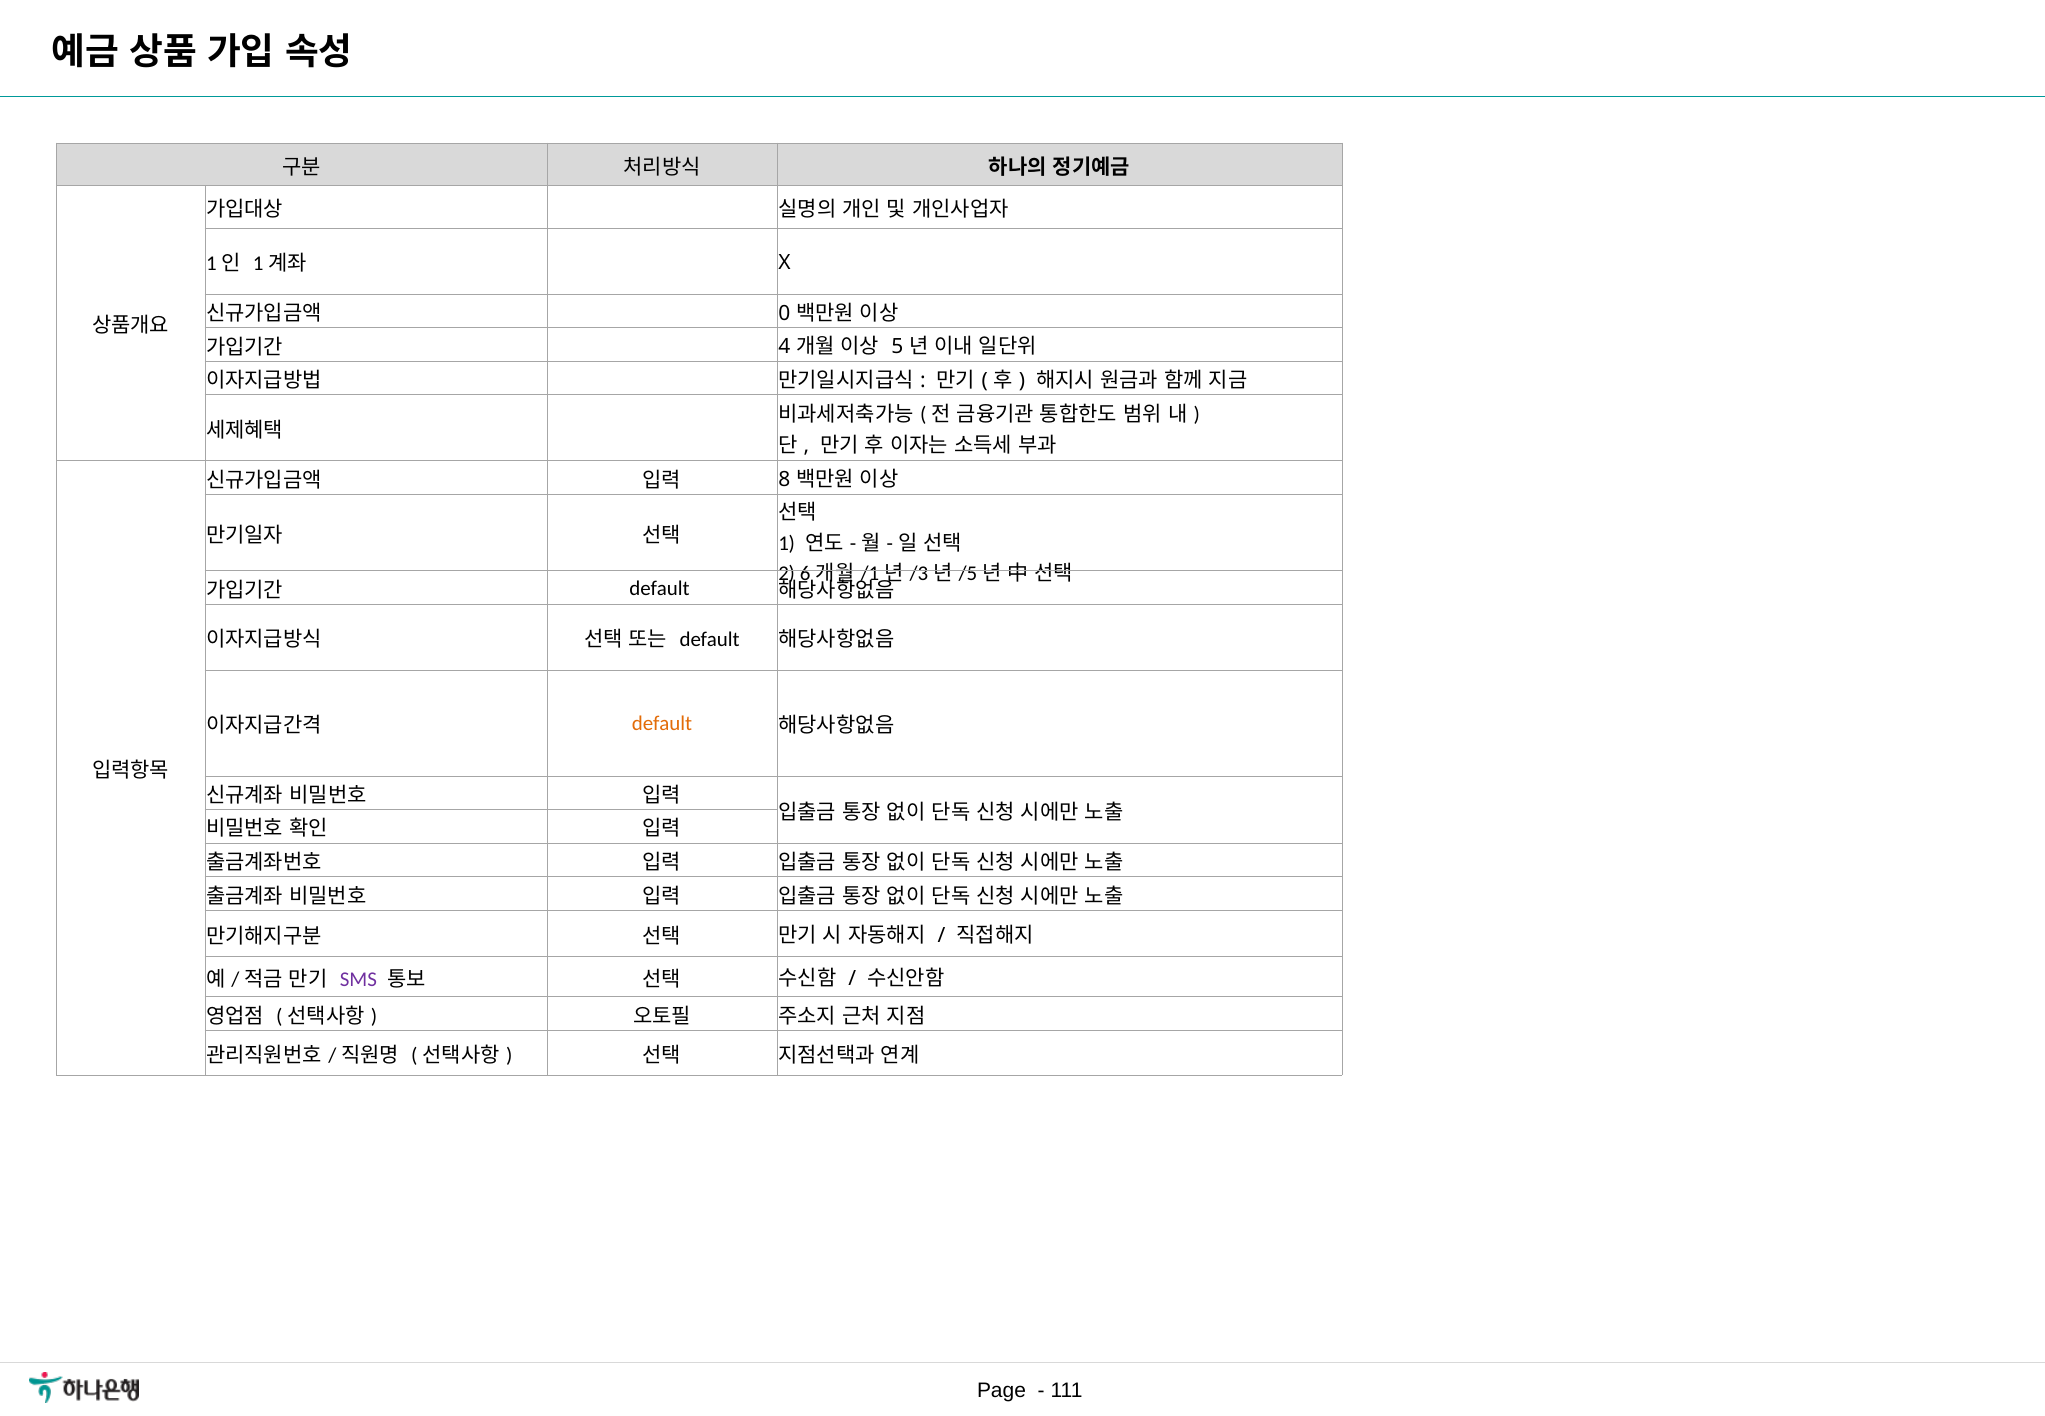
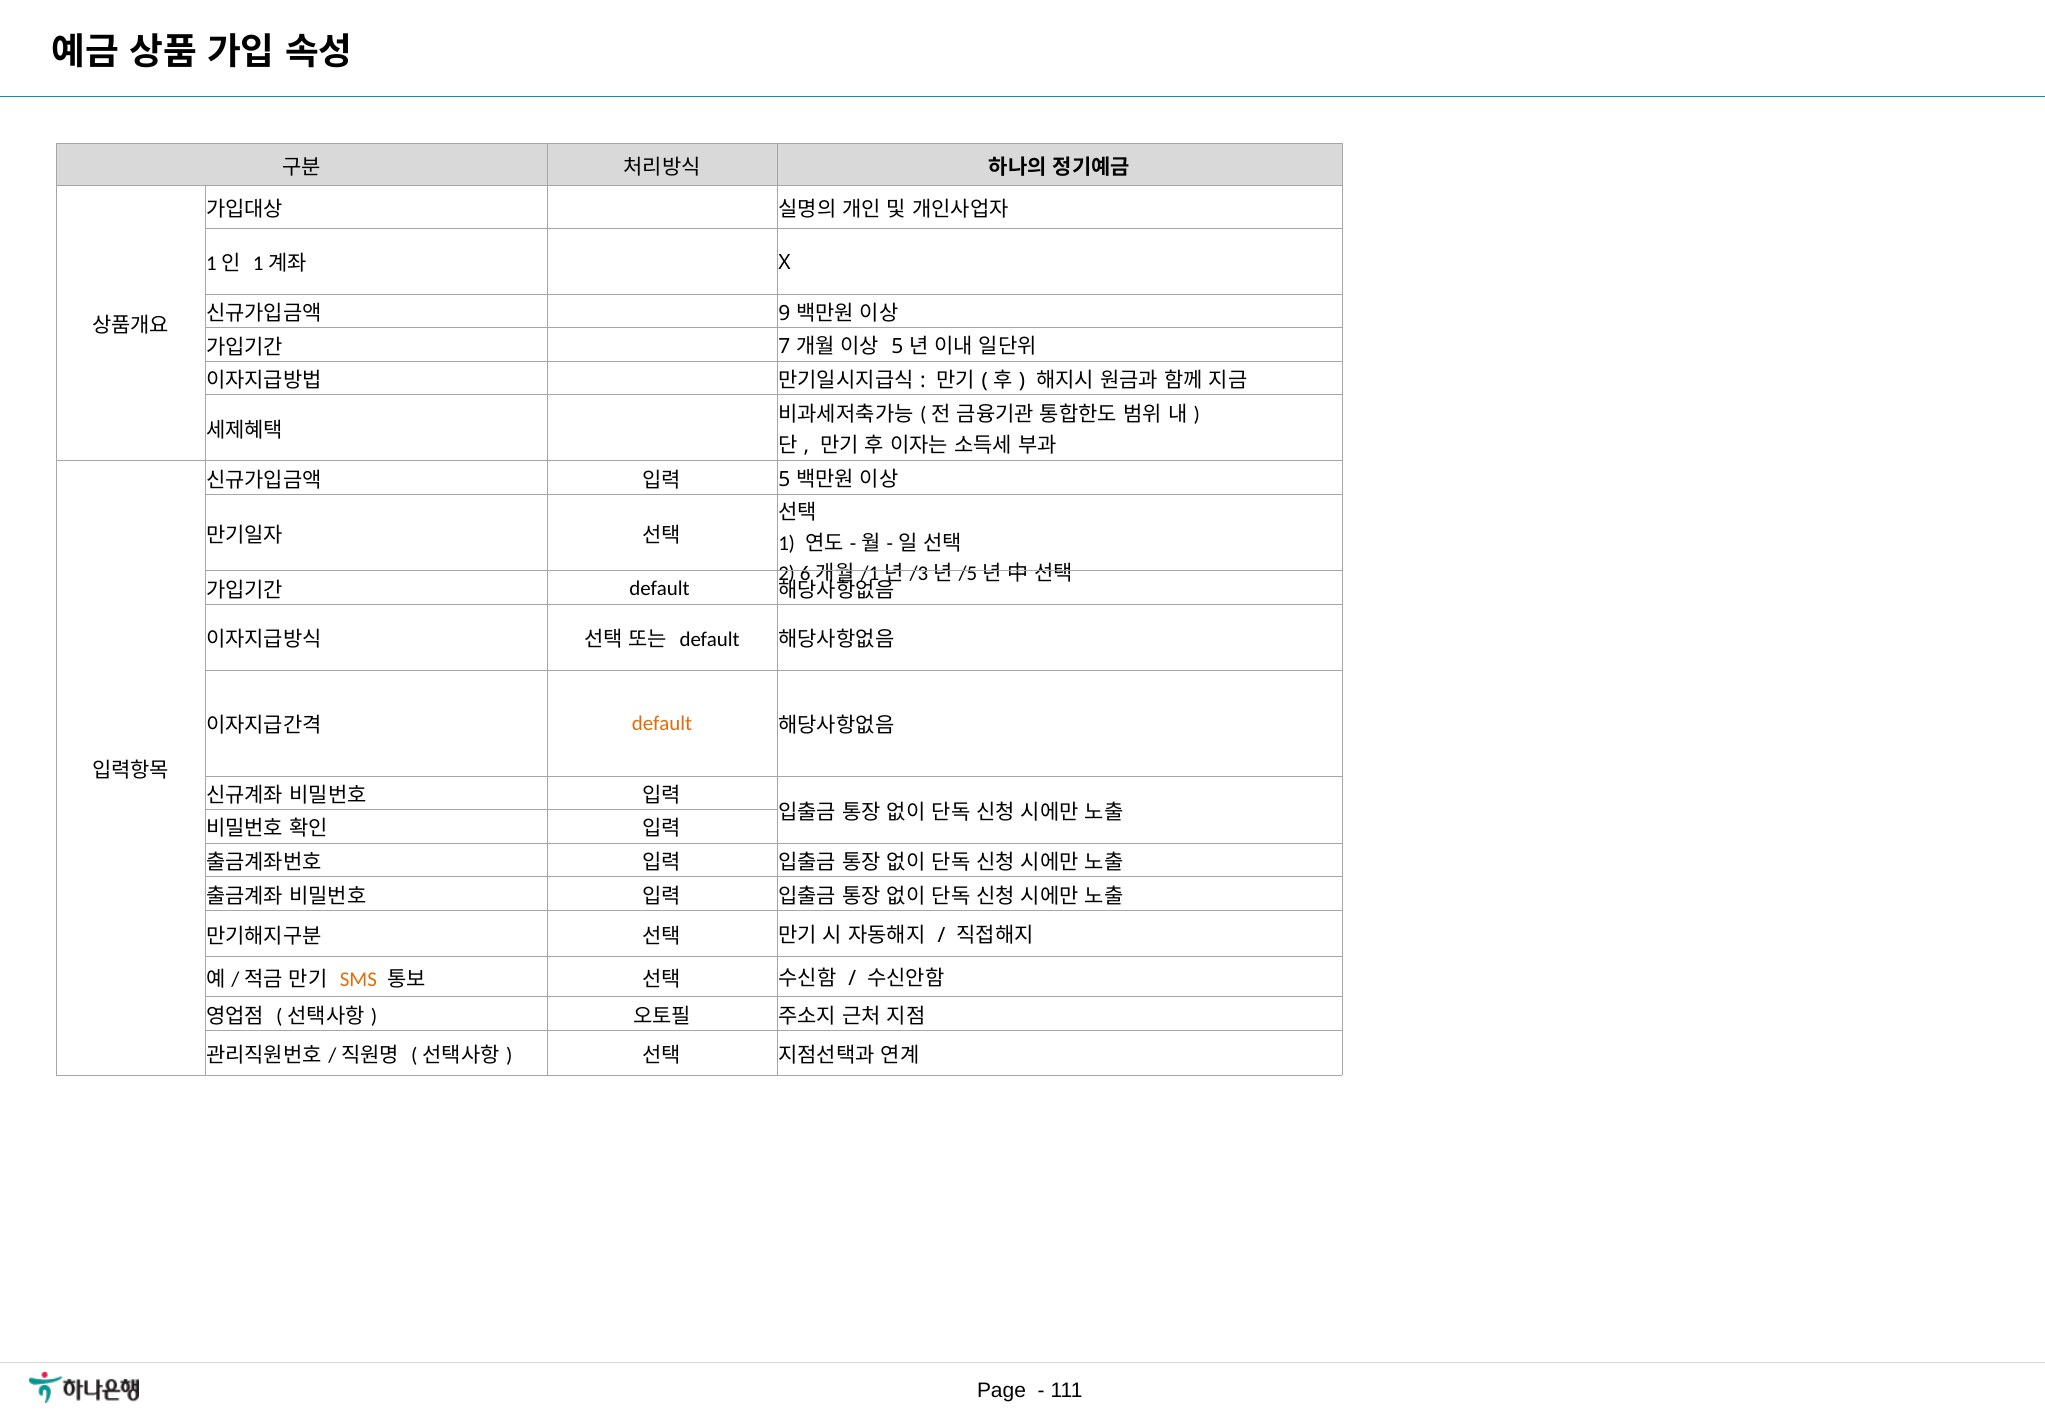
0: 0 -> 9
4: 4 -> 7
8 at (784, 480): 8 -> 5
SMS colour: purple -> orange
